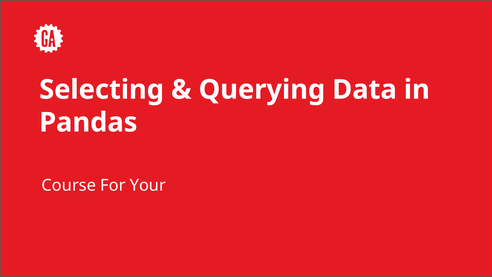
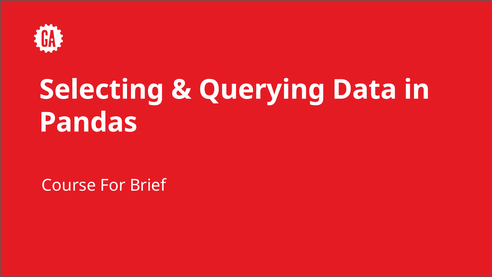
Your: Your -> Brief
